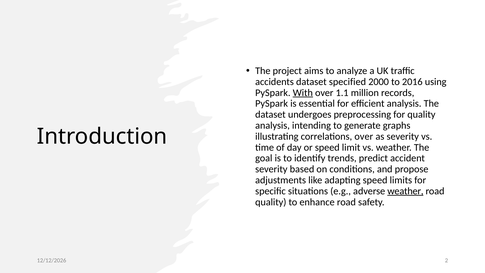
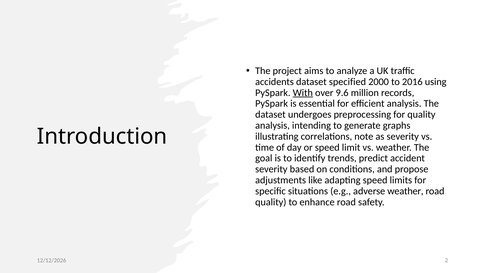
1.1: 1.1 -> 9.6
correlations over: over -> note
weather at (405, 191) underline: present -> none
